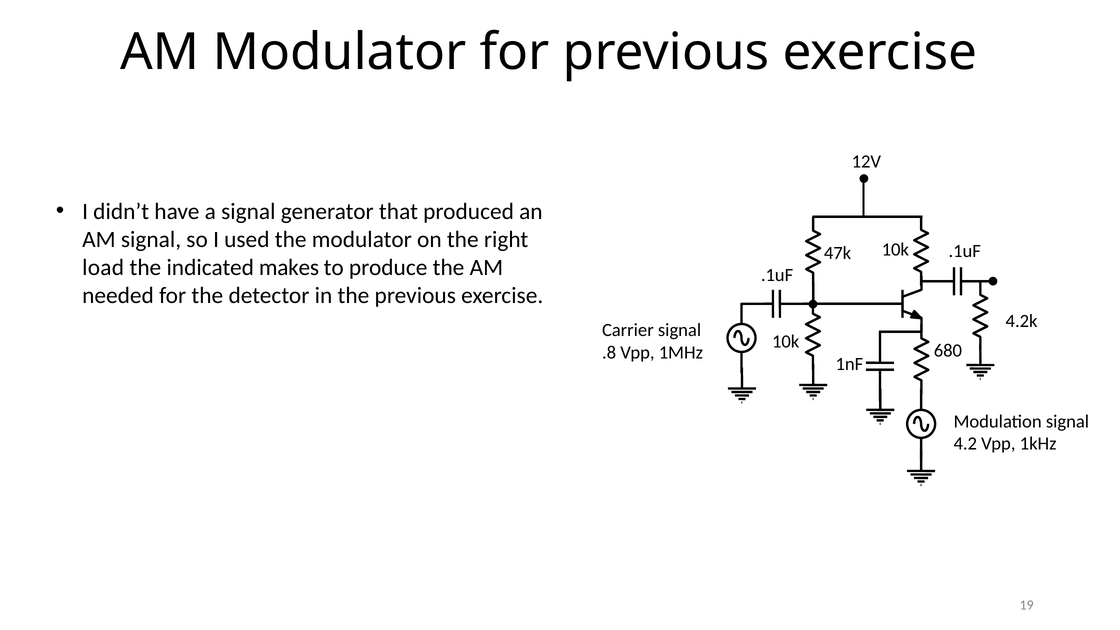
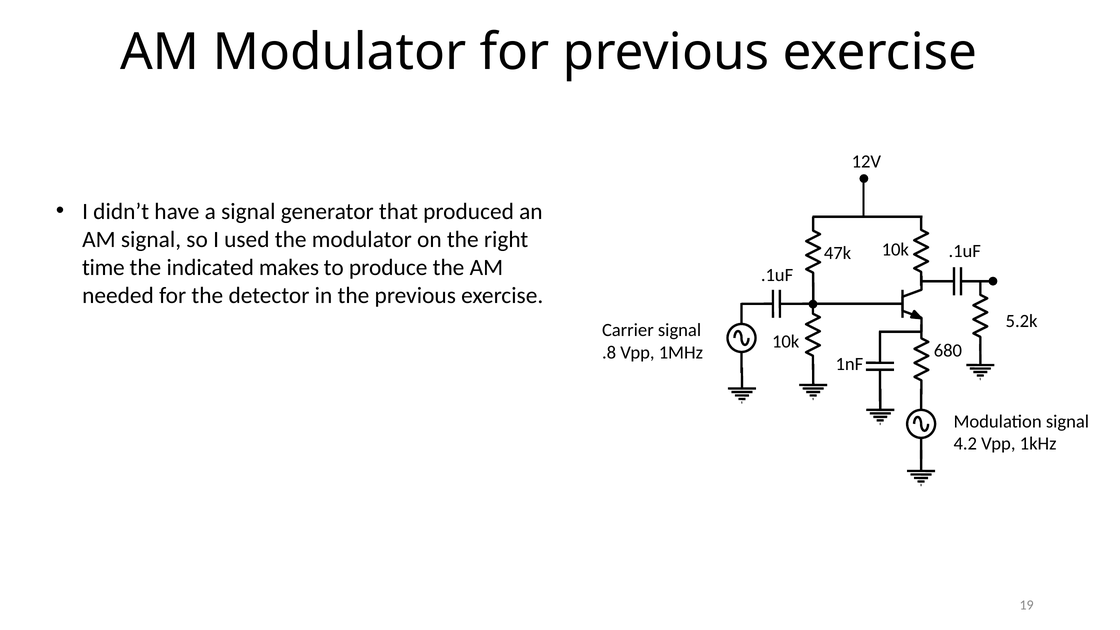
load: load -> time
4.2k: 4.2k -> 5.2k
